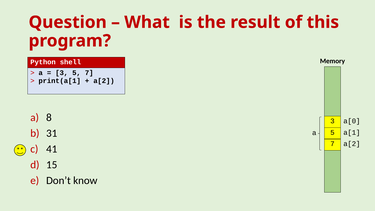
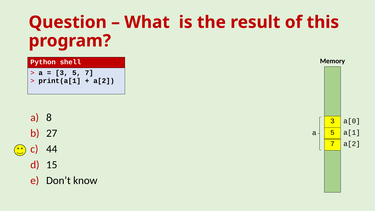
31: 31 -> 27
41: 41 -> 44
